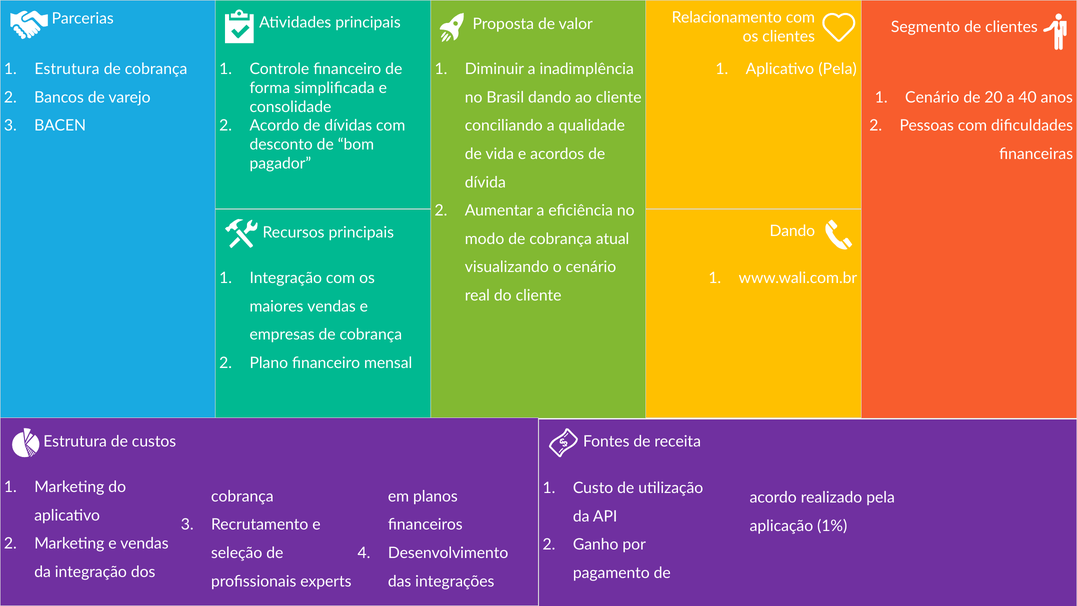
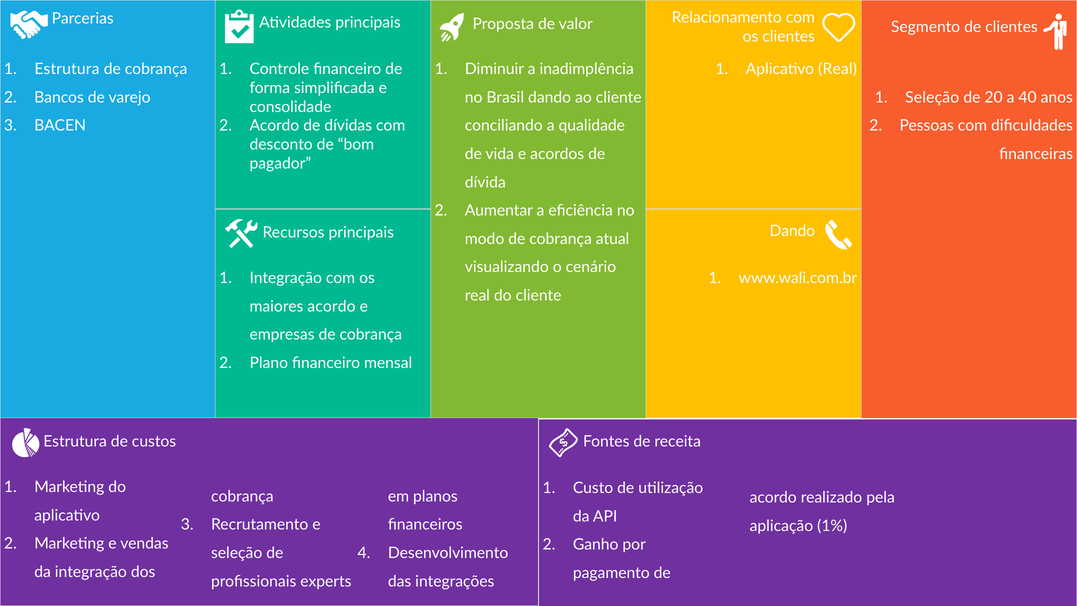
Aplicativo Pela: Pela -> Real
Cenário at (932, 97): Cenário -> Seleção
maiores vendas: vendas -> acordo
